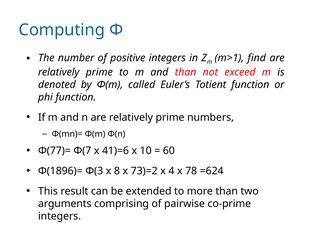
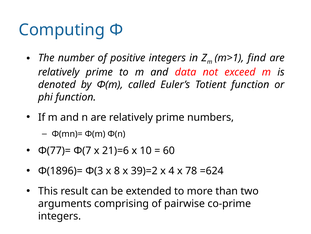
and than: than -> data
41)=6: 41)=6 -> 21)=6
73)=2: 73)=2 -> 39)=2
